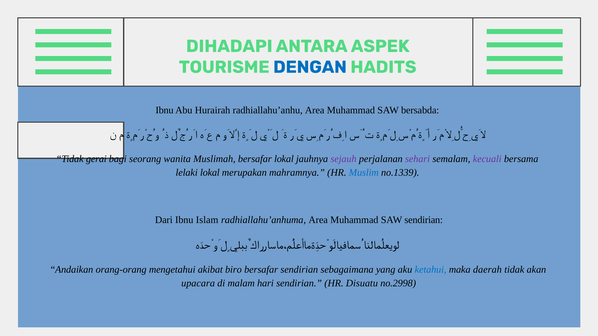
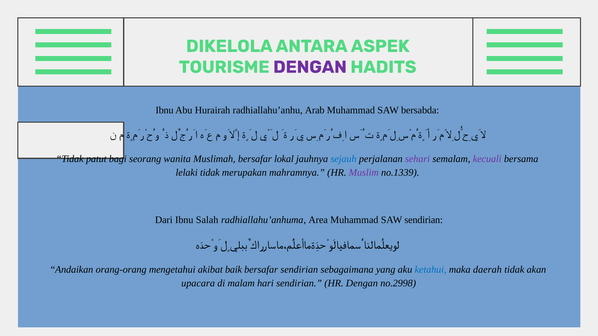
DIHADAPI: DIHADAPI -> DIKELOLA
DENGAN at (310, 67) colour: blue -> purple
radhiallahu’anhu Area: Area -> Arab
gerai: gerai -> patut
sejauh colour: purple -> blue
lelaki lokal: lokal -> tidak
Muslim colour: blue -> purple
Islam: Islam -> Salah
biro: biro -> baik
HR Disuatu: Disuatu -> Dengan
